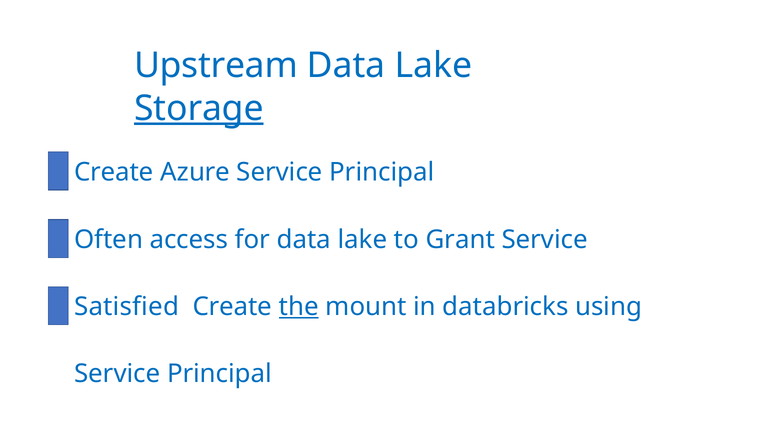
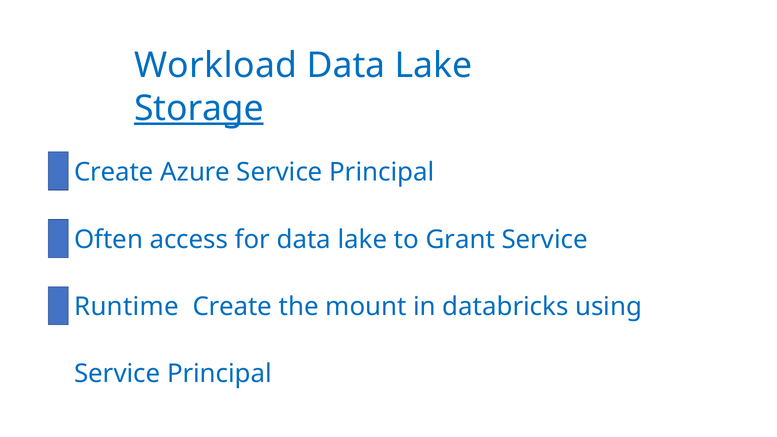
Upstream: Upstream -> Workload
Satisfied: Satisfied -> Runtime
the underline: present -> none
